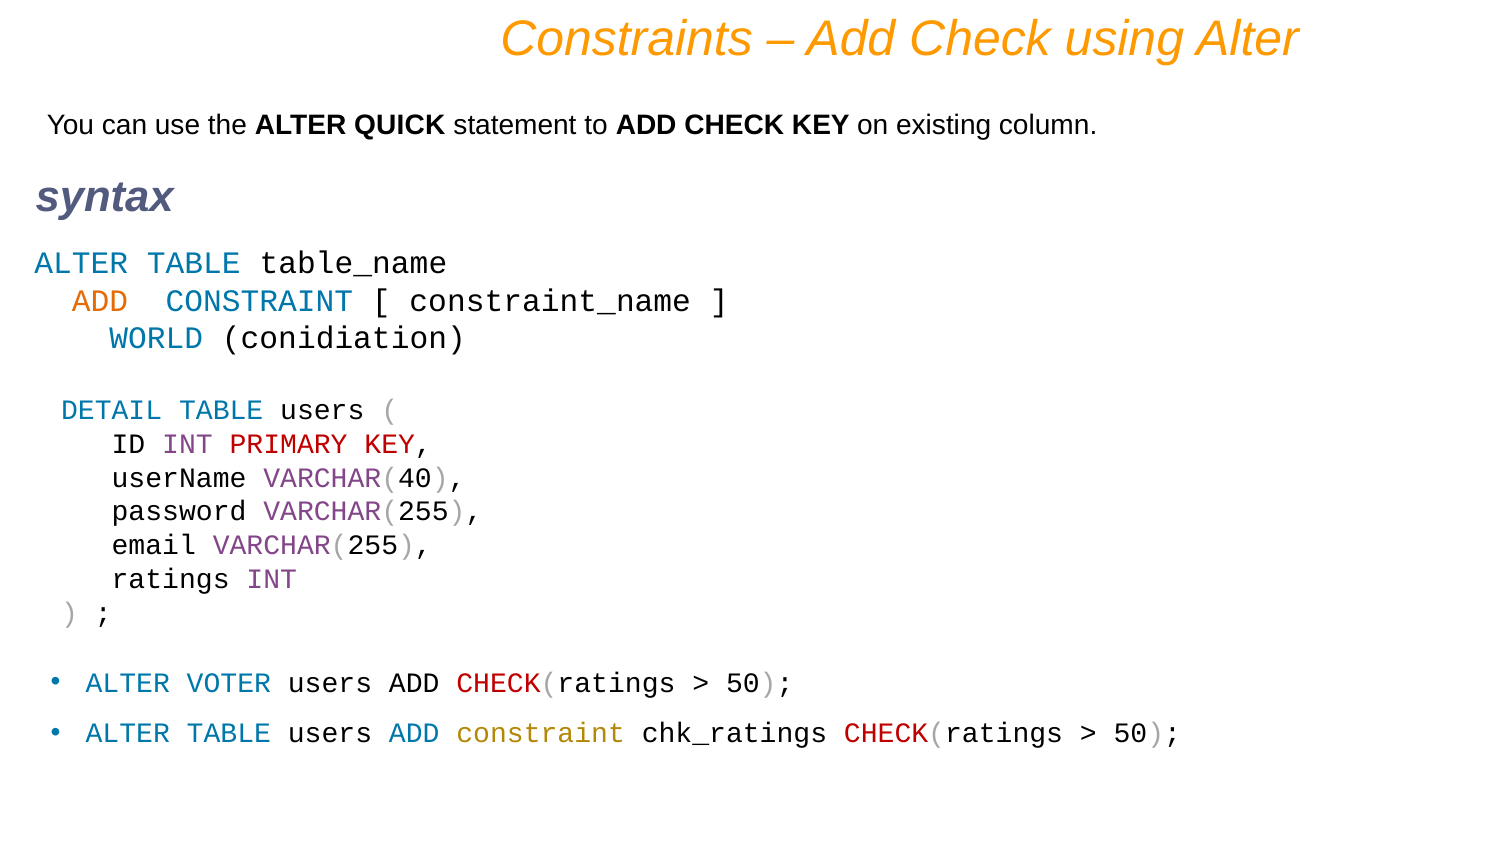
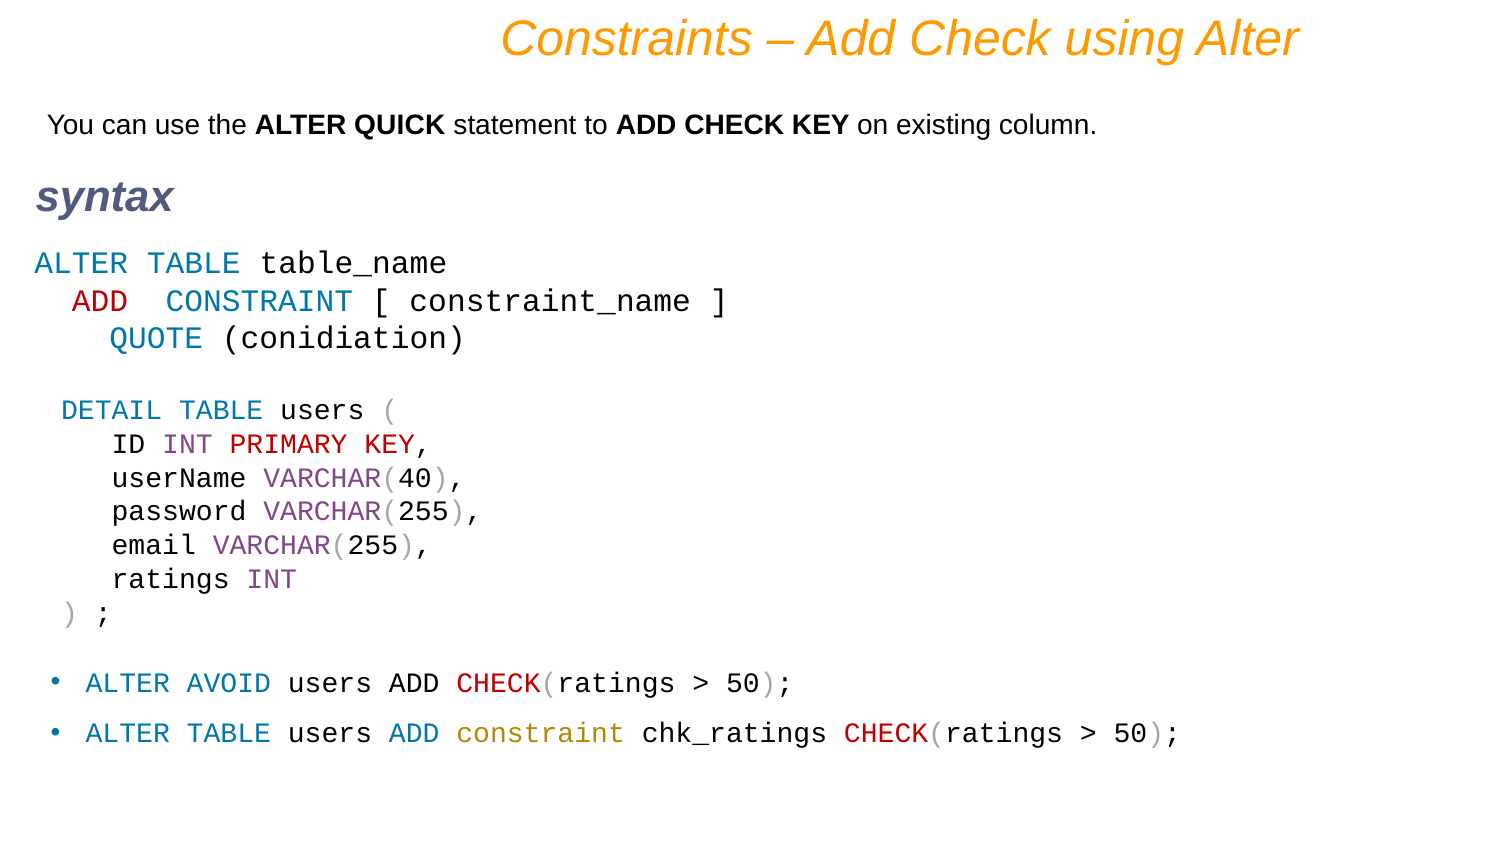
ADD at (100, 301) colour: orange -> red
WORLD: WORLD -> QUOTE
VOTER: VOTER -> AVOID
